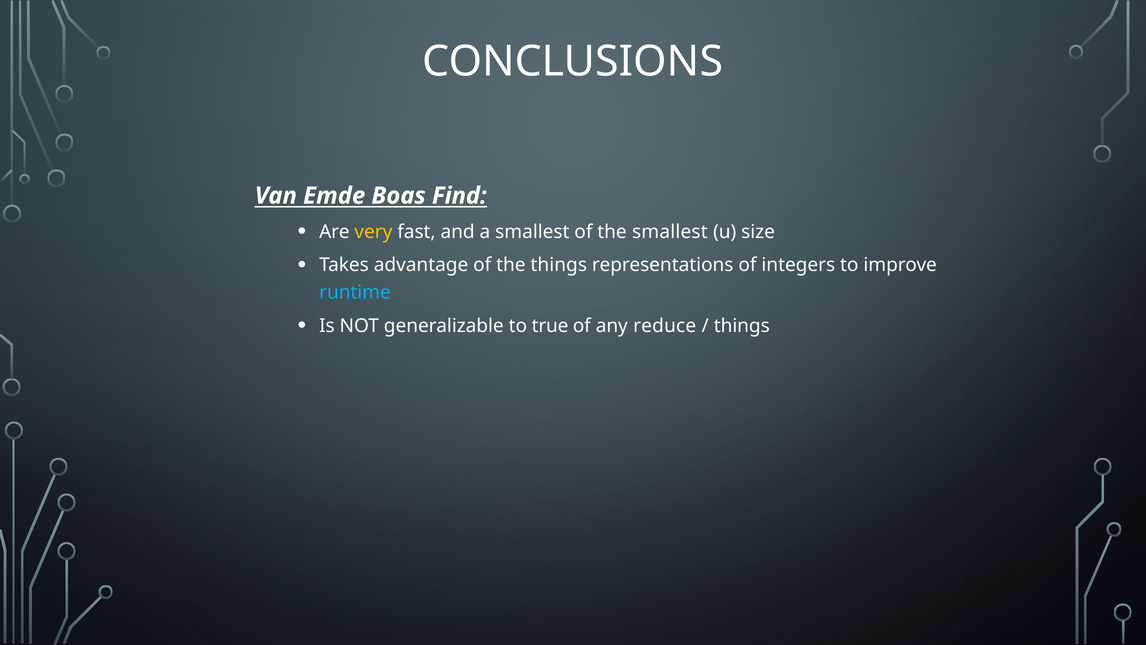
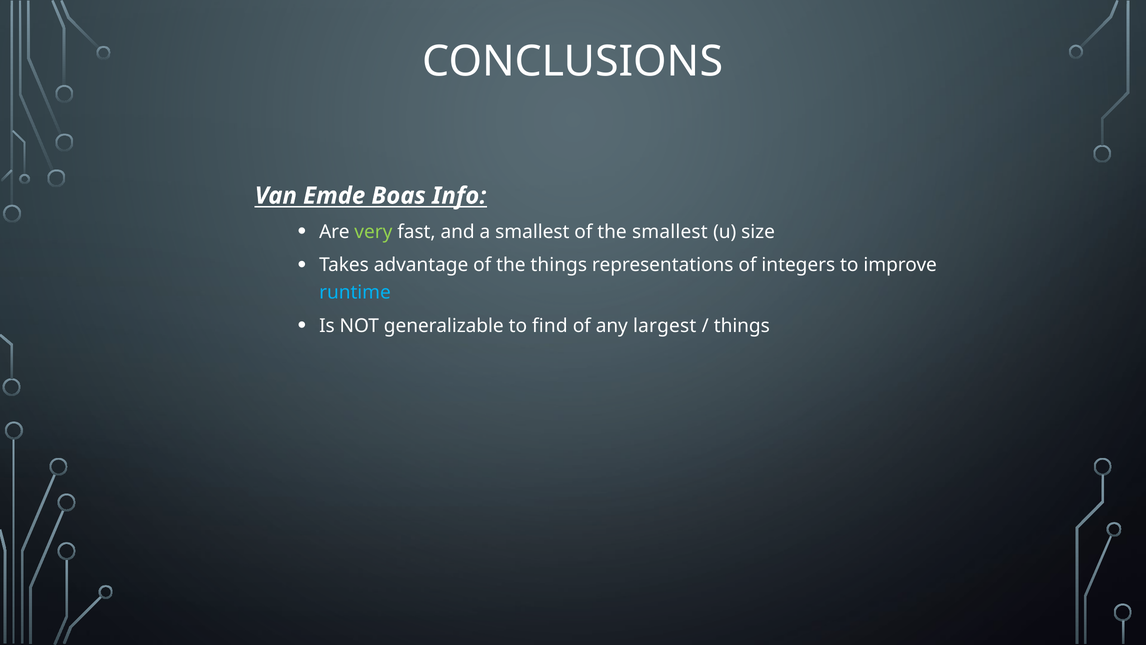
Find: Find -> Info
very colour: yellow -> light green
true: true -> find
reduce: reduce -> largest
